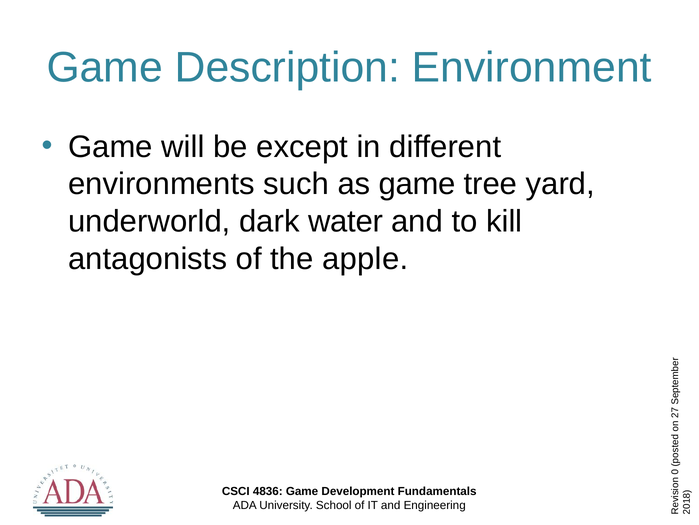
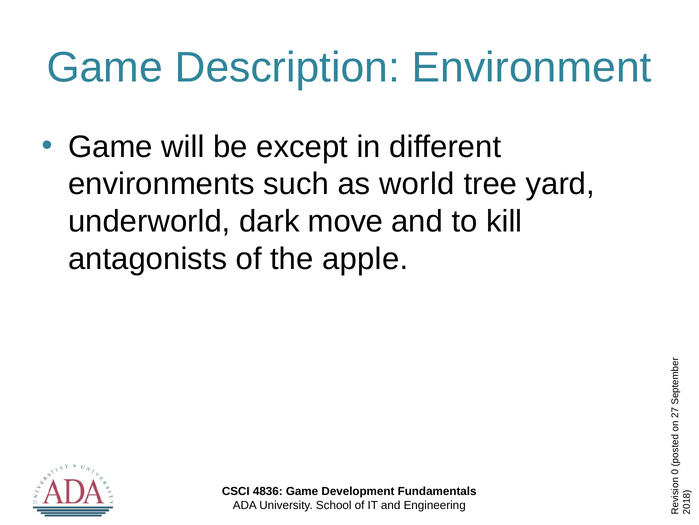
as game: game -> world
water: water -> move
